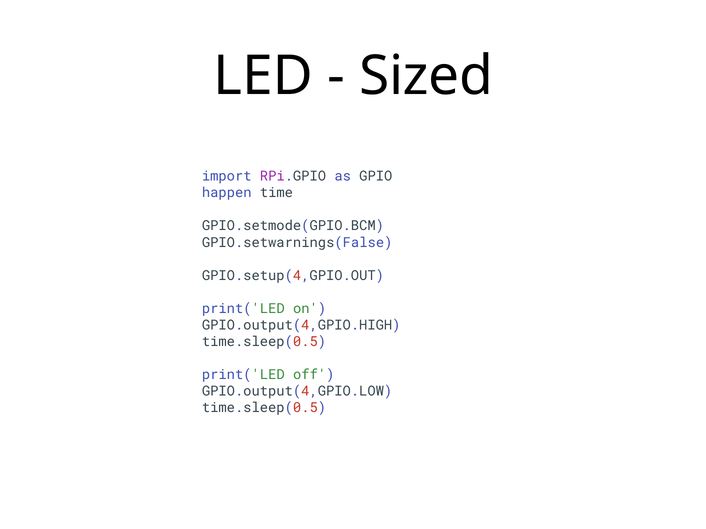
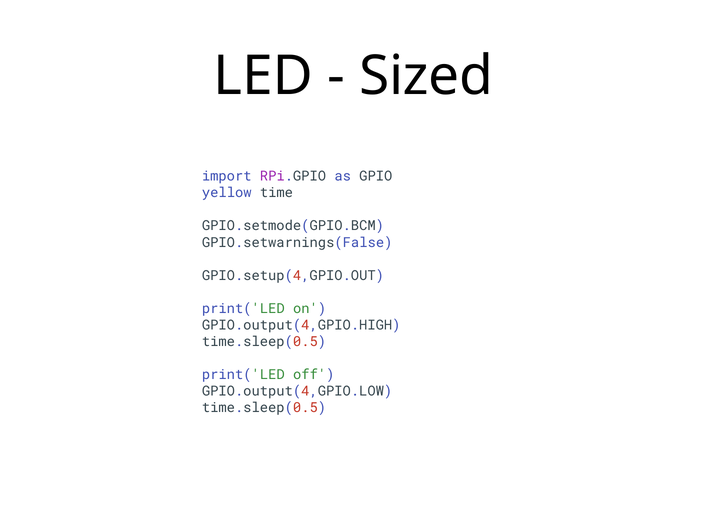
happen: happen -> yellow
